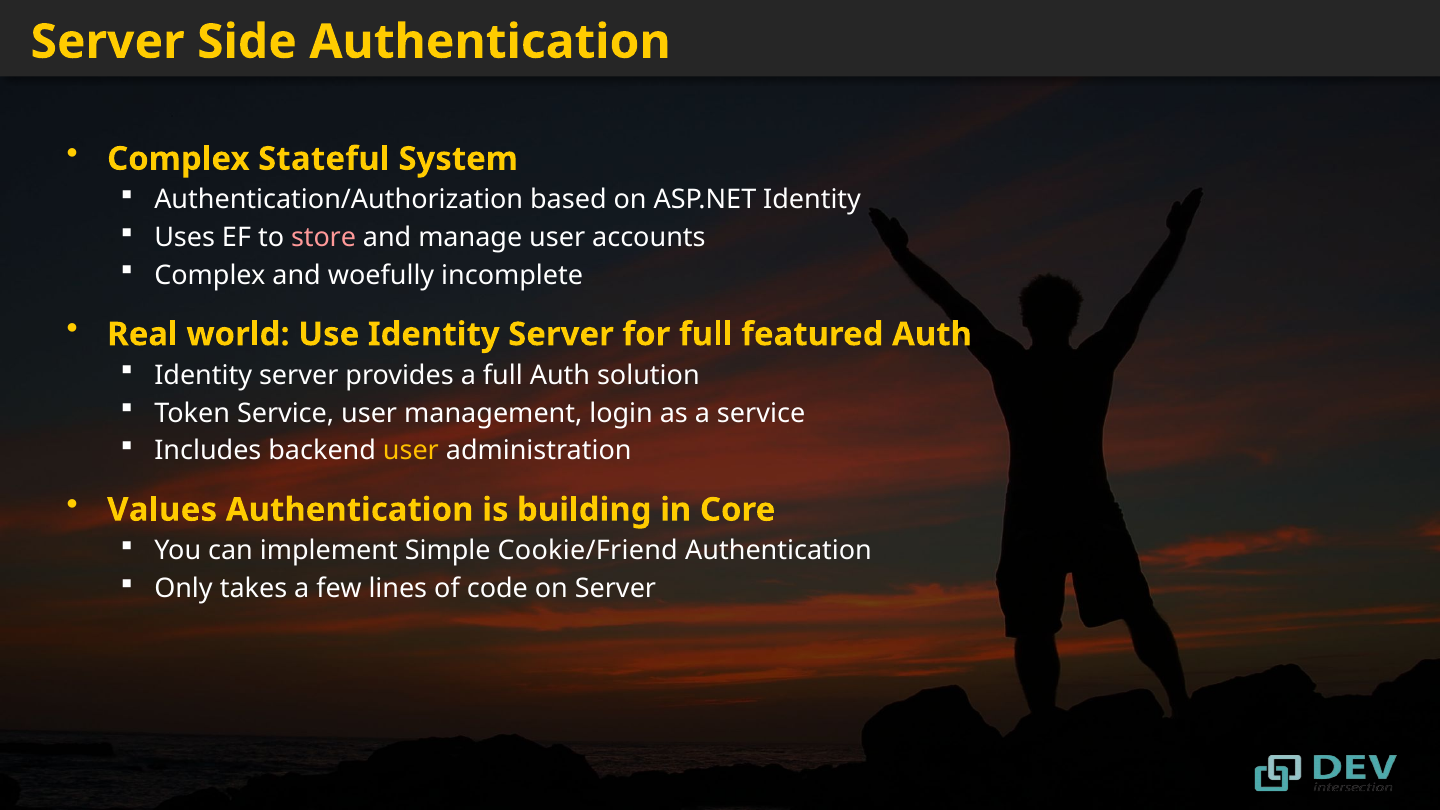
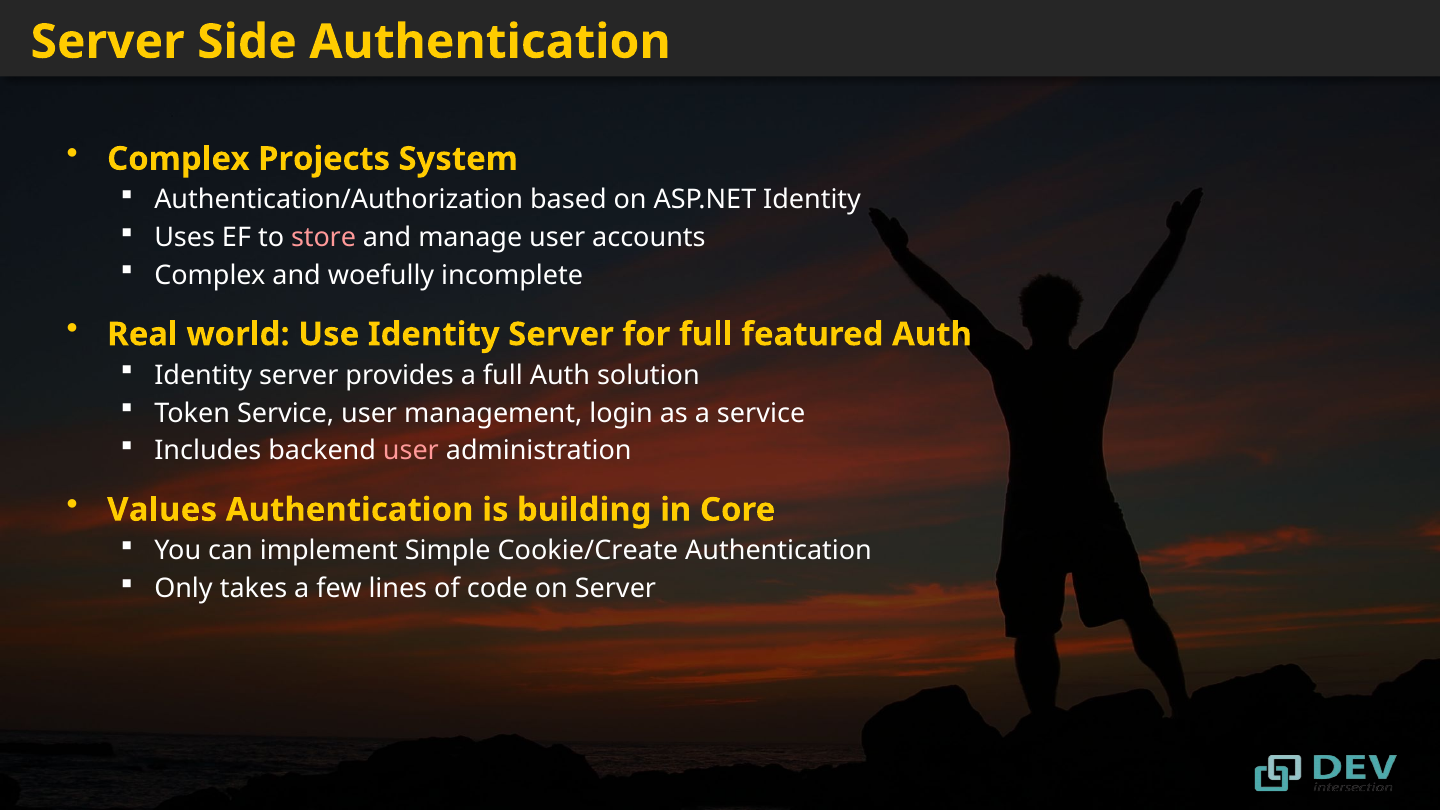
Stateful: Stateful -> Projects
user at (411, 451) colour: yellow -> pink
Cookie/Friend: Cookie/Friend -> Cookie/Create
